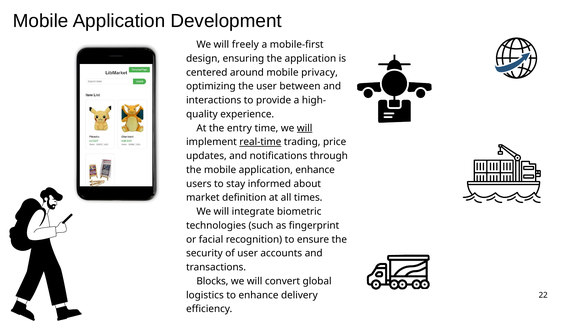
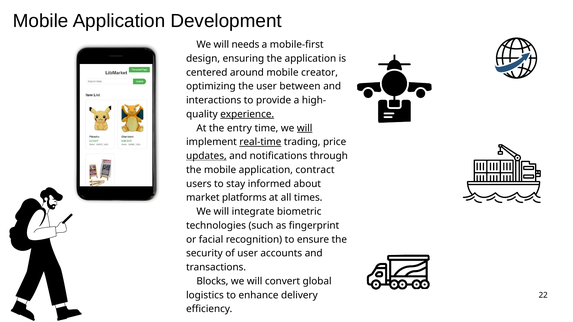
freely: freely -> needs
privacy: privacy -> creator
experience underline: none -> present
updates underline: none -> present
application enhance: enhance -> contract
definition: definition -> platforms
